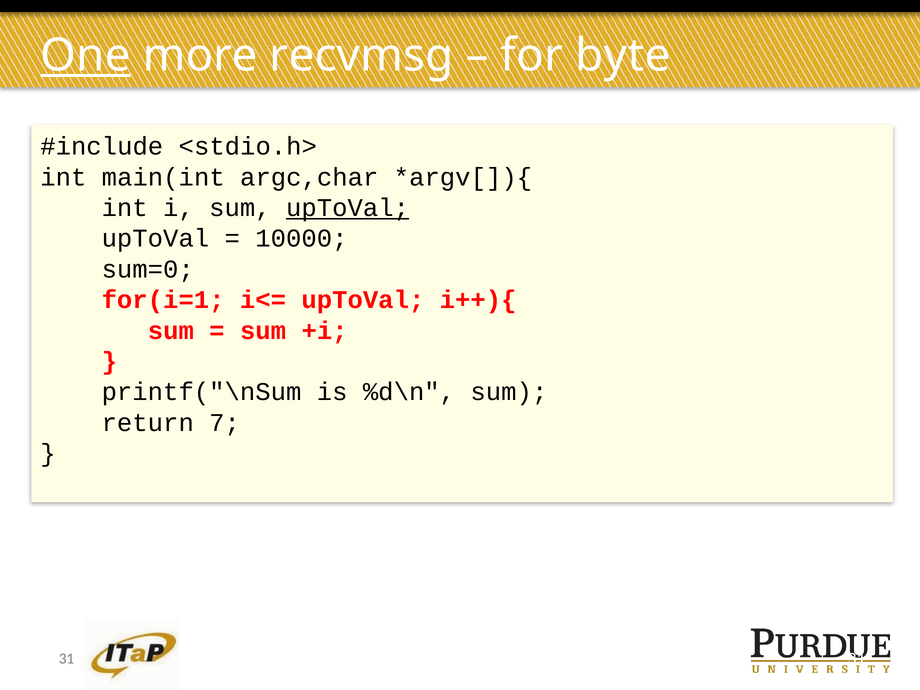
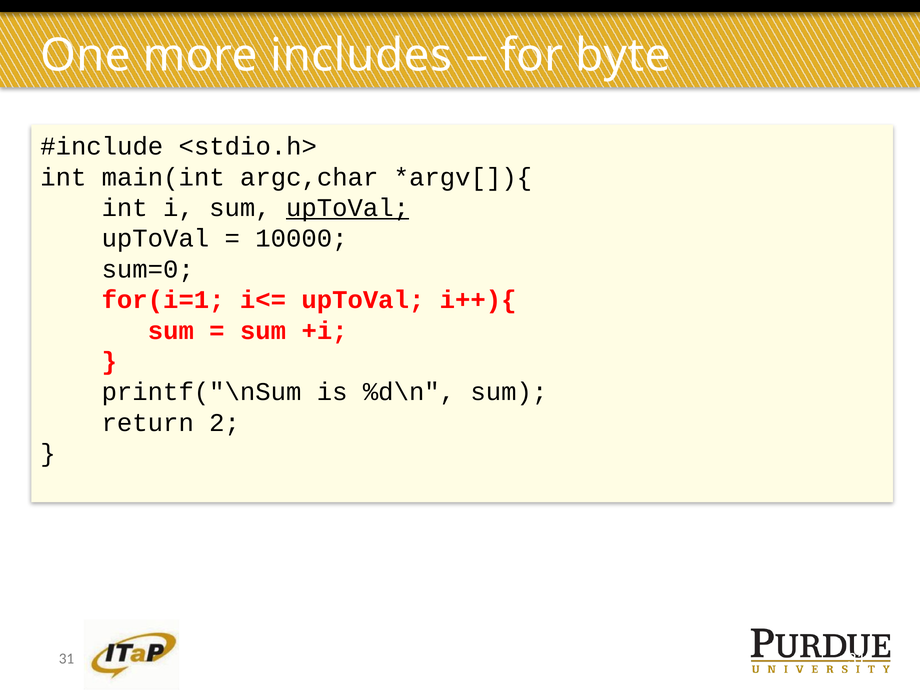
One underline: present -> none
recvmsg: recvmsg -> includes
7: 7 -> 2
